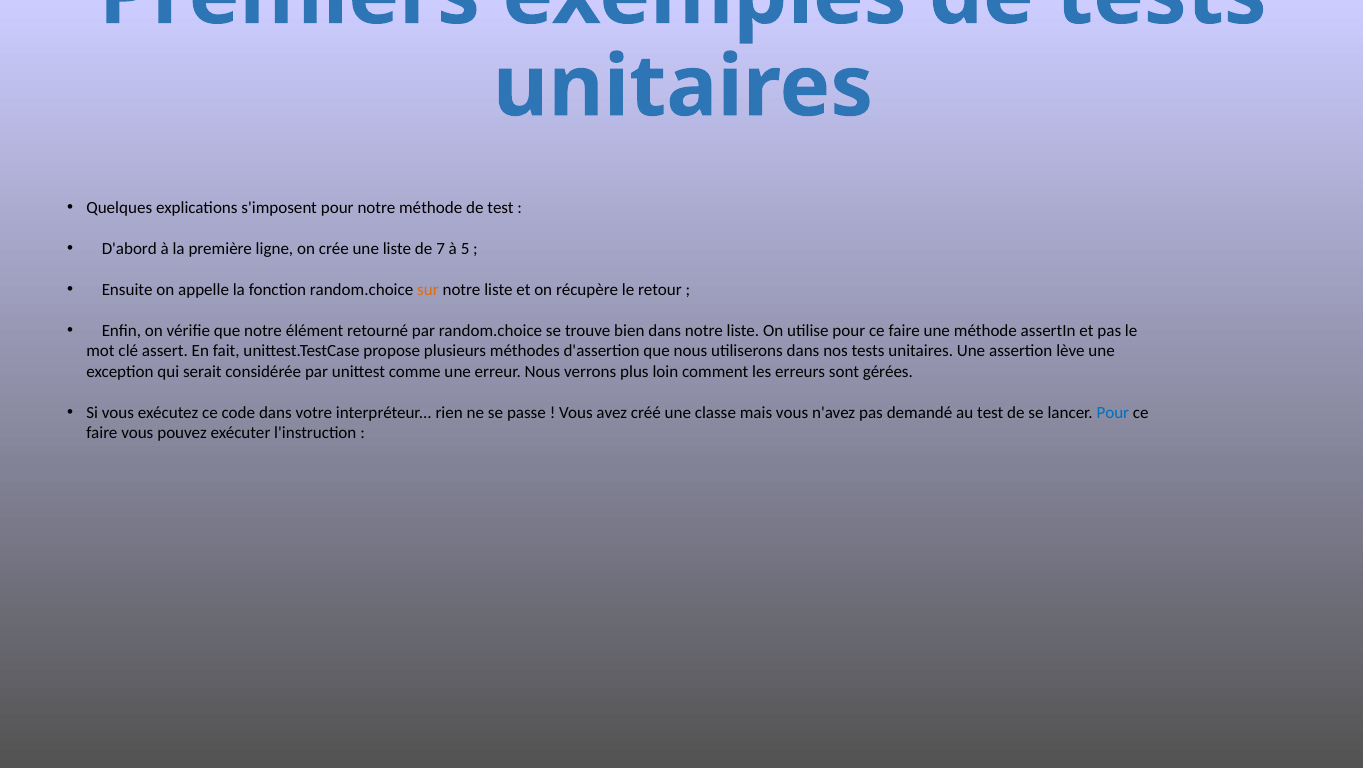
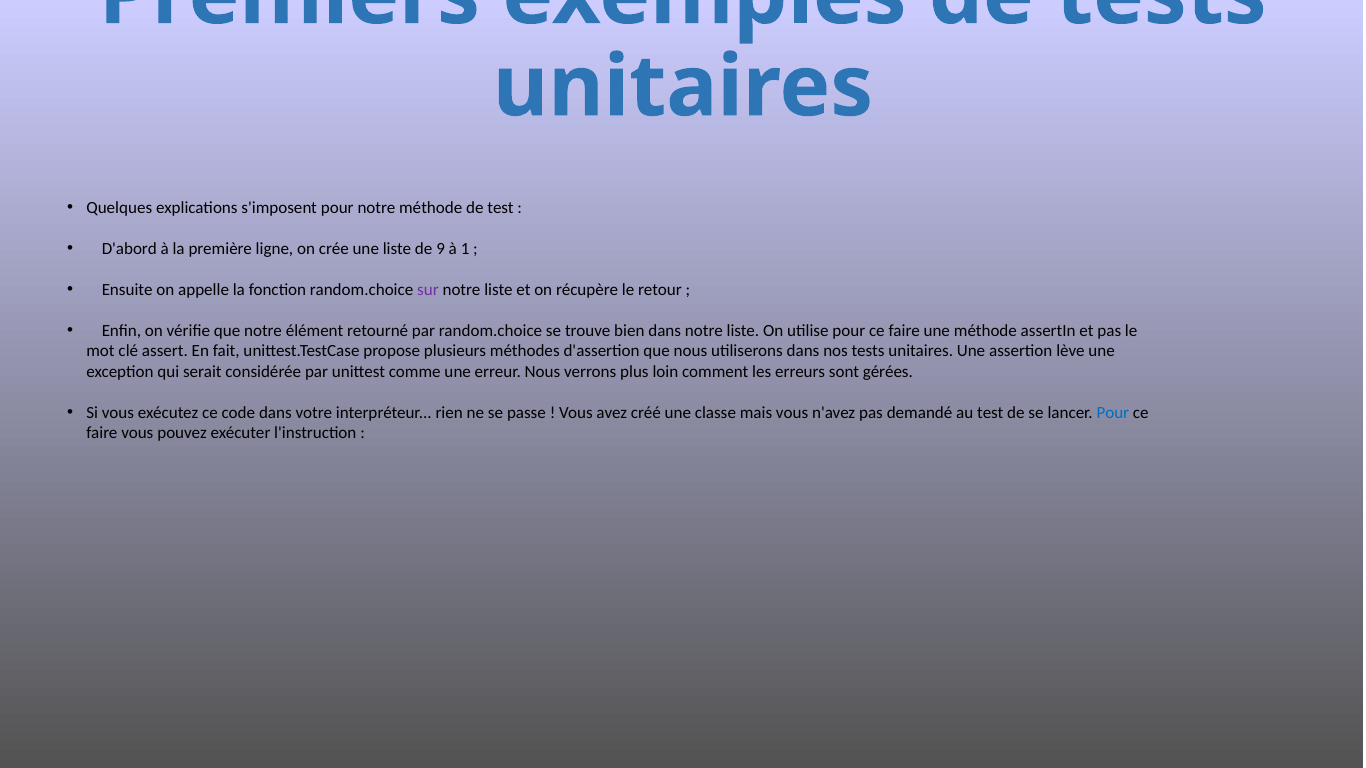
7: 7 -> 9
5: 5 -> 1
sur colour: orange -> purple
